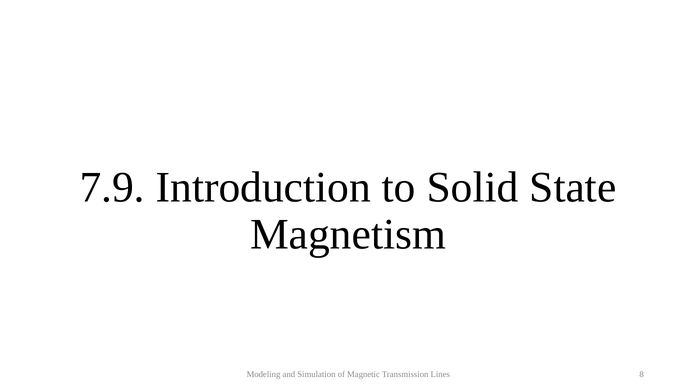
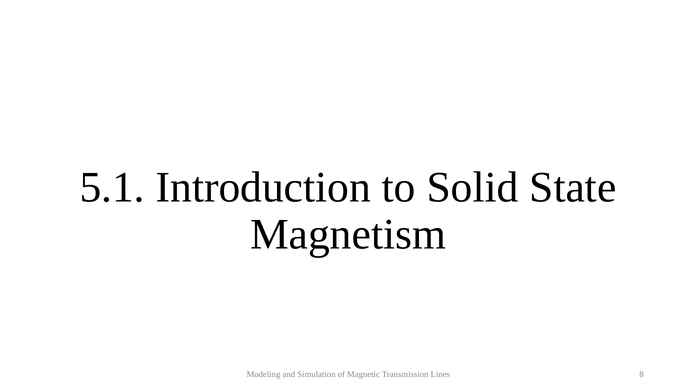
7.9: 7.9 -> 5.1
